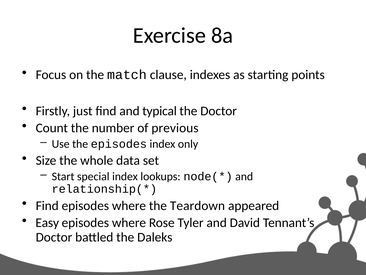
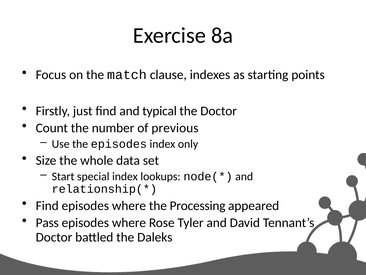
Teardown: Teardown -> Processing
Easy: Easy -> Pass
